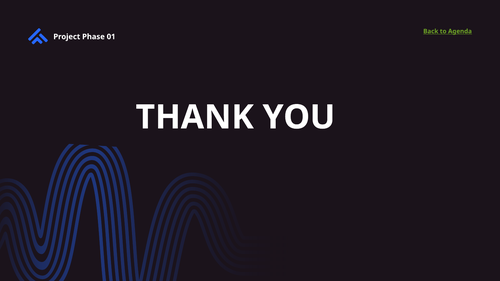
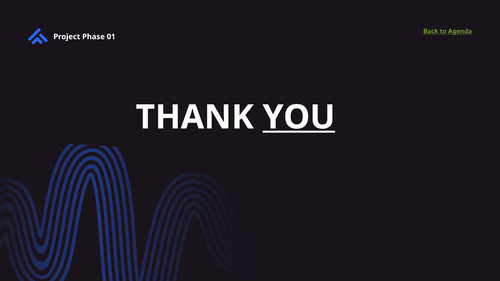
YOU underline: none -> present
